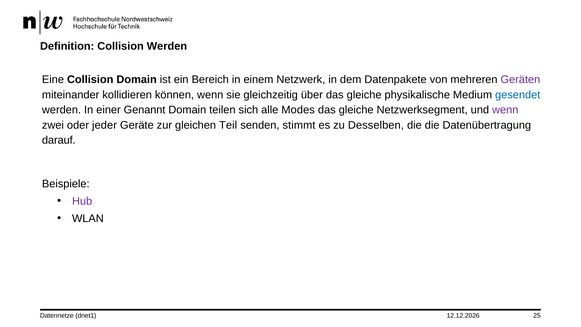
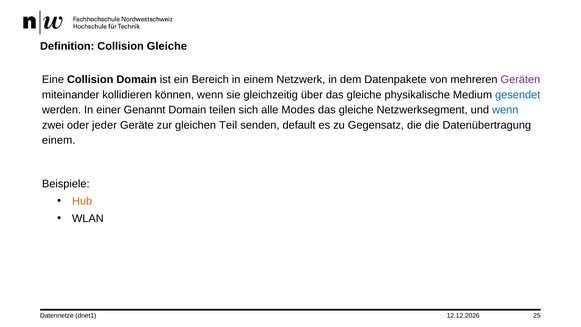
Collision Werden: Werden -> Gleiche
wenn at (505, 110) colour: purple -> blue
stimmt: stimmt -> default
Desselben: Desselben -> Gegensatz
darauf at (59, 140): darauf -> einem
Hub colour: purple -> orange
